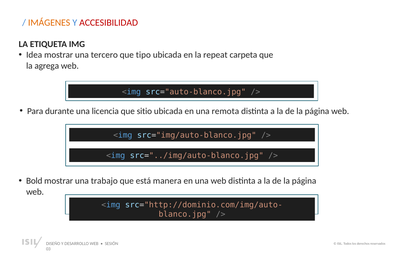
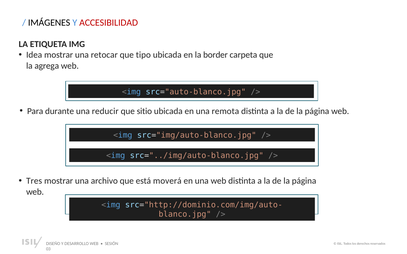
IMÁGENES colour: orange -> black
tercero: tercero -> retocar
repeat: repeat -> border
licencia: licencia -> reducir
Bold: Bold -> Tres
trabajo: trabajo -> archivo
manera: manera -> moverá
